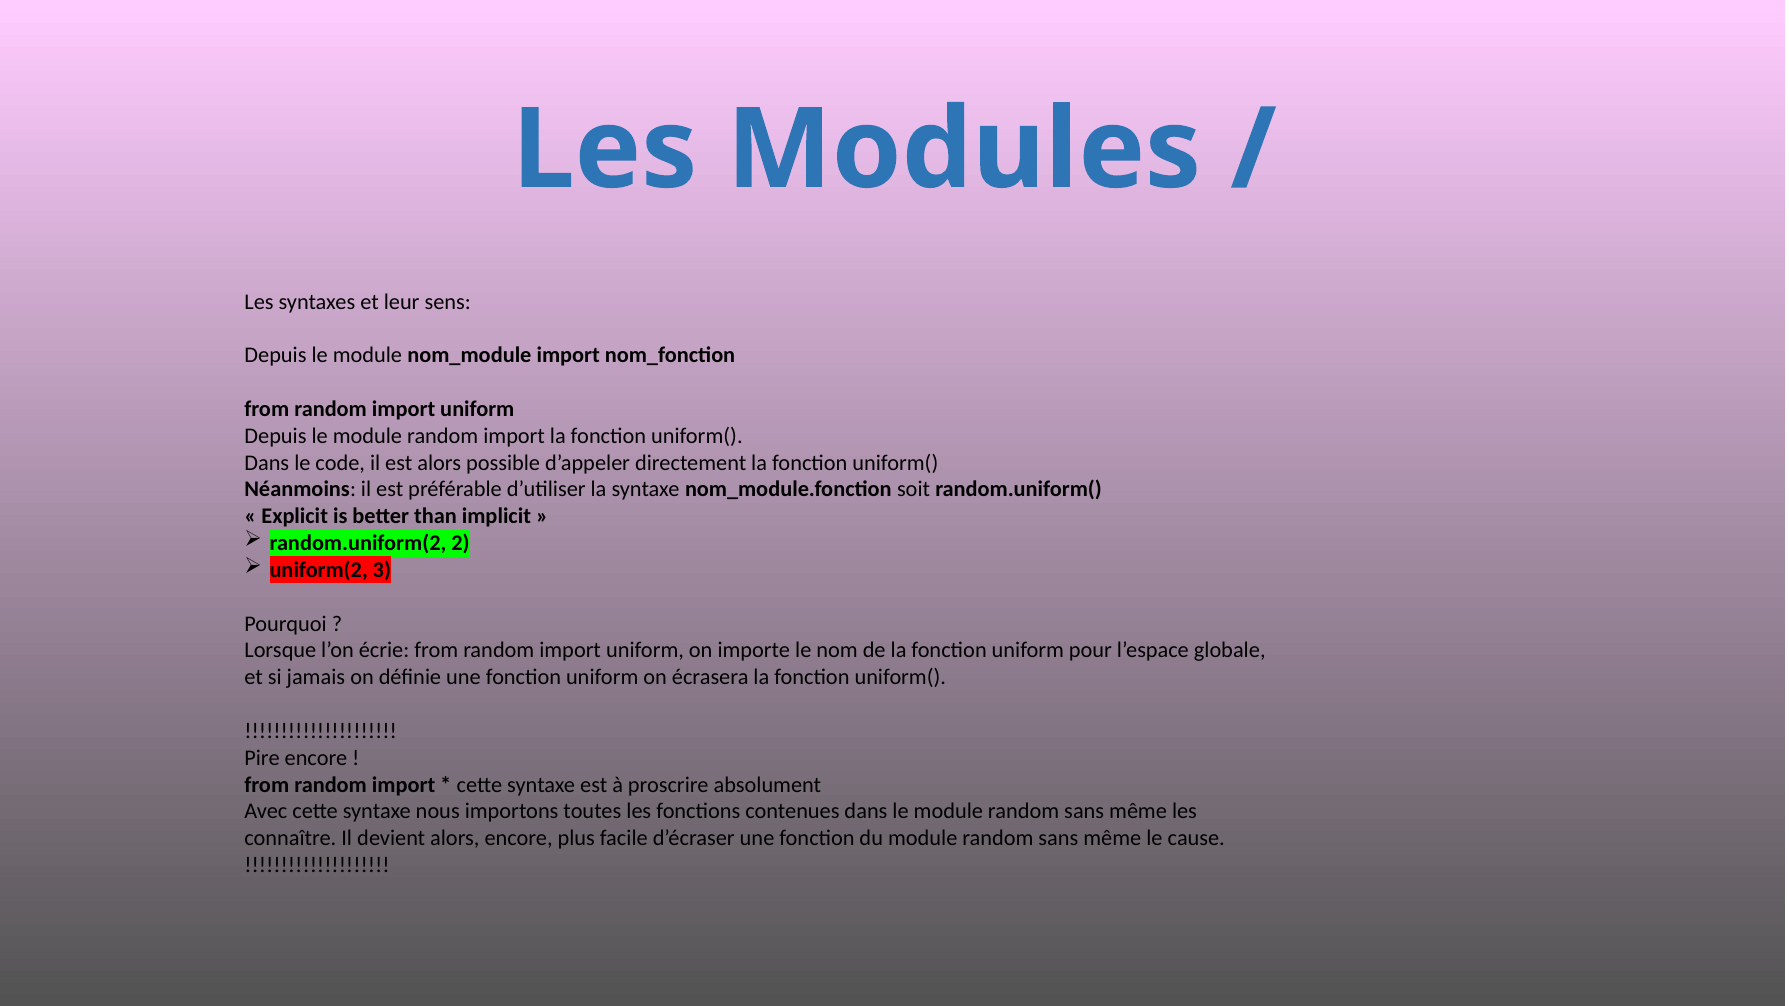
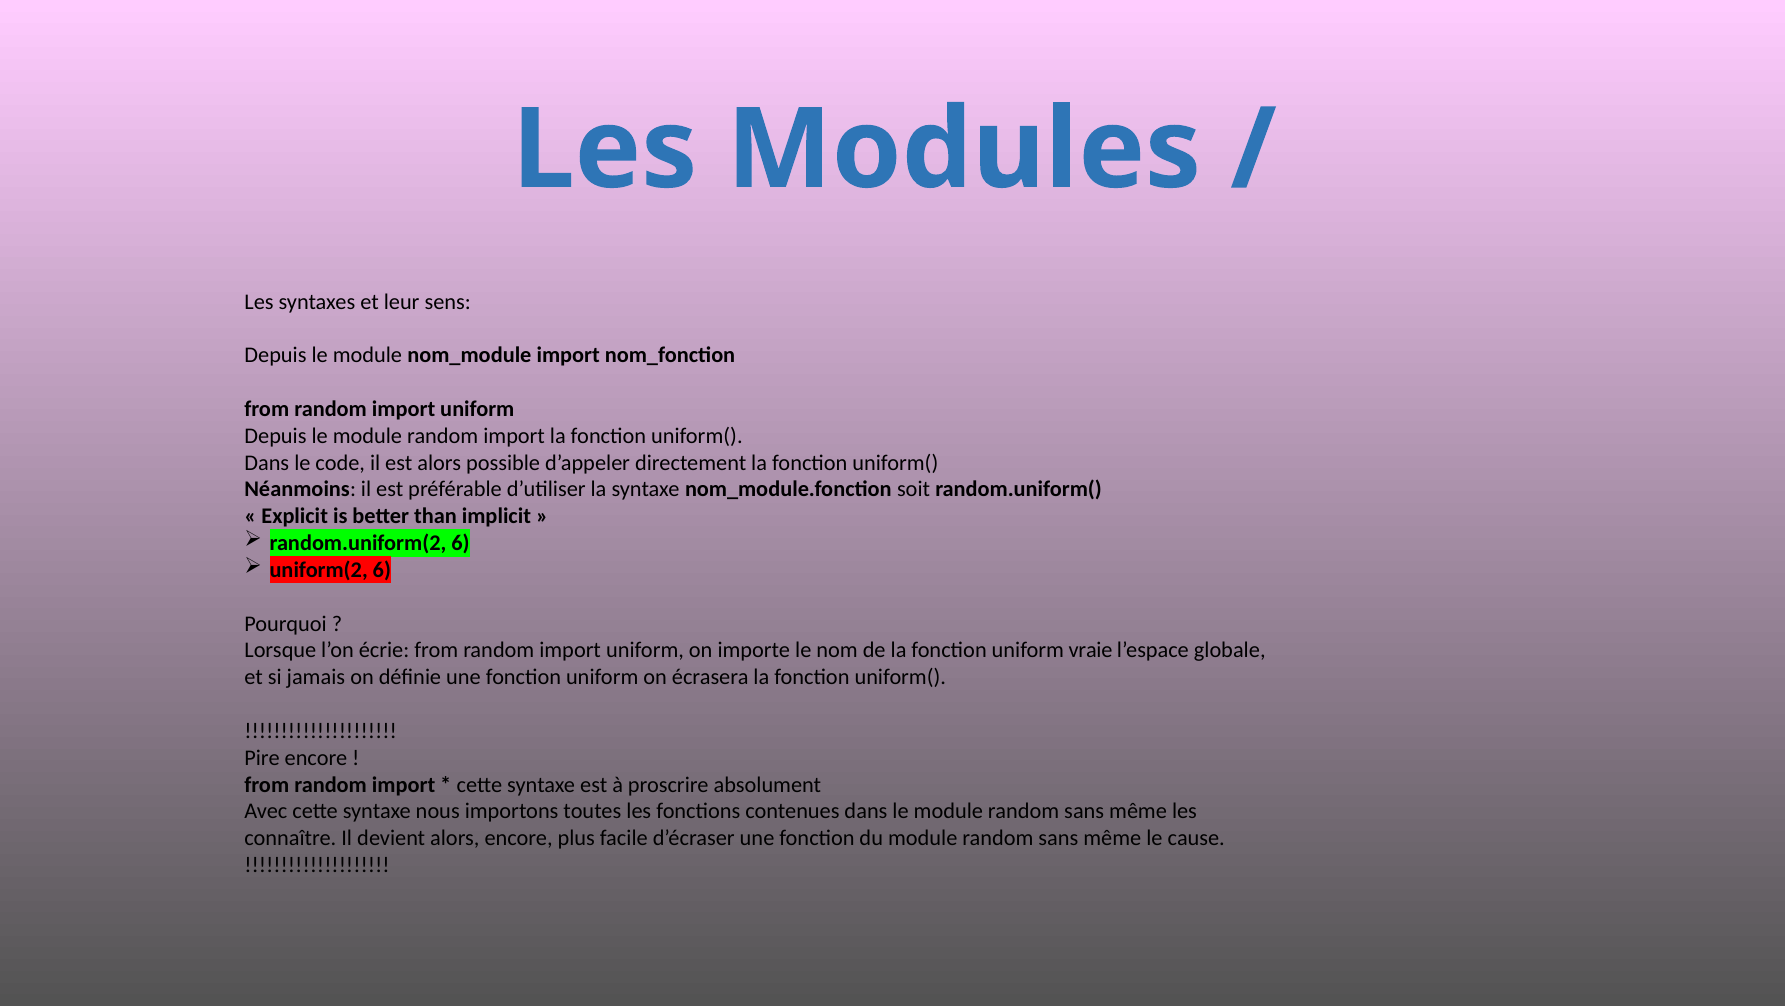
random.uniform(2 2: 2 -> 6
uniform(2 3: 3 -> 6
pour: pour -> vraie
